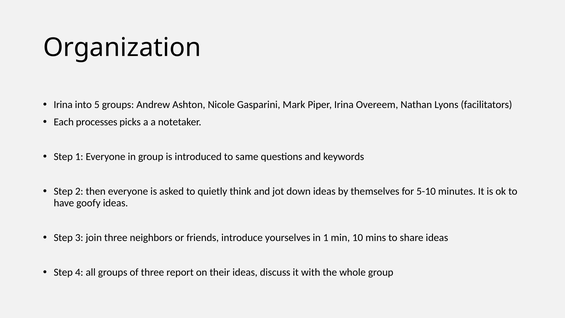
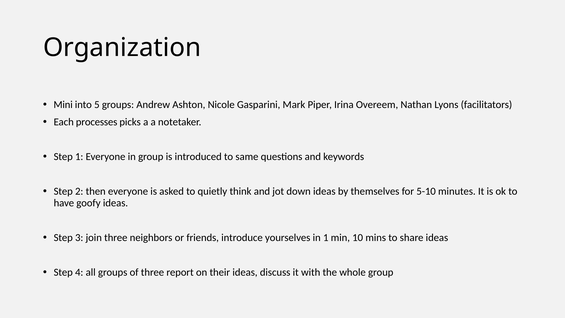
Irina at (63, 105): Irina -> Mini
